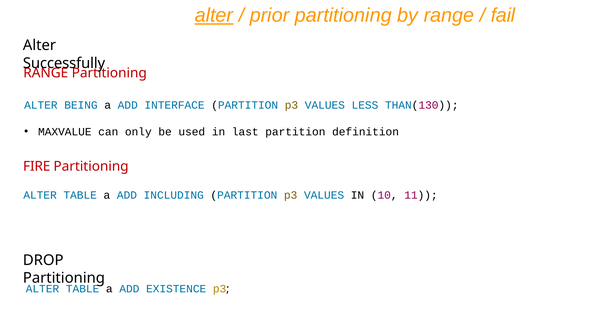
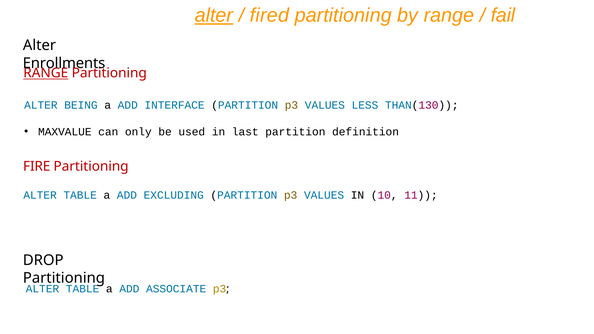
prior: prior -> fired
Successfully: Successfully -> Enrollments
RANGE at (46, 73) underline: none -> present
INCLUDING: INCLUDING -> EXCLUDING
EXISTENCE: EXISTENCE -> ASSOCIATE
